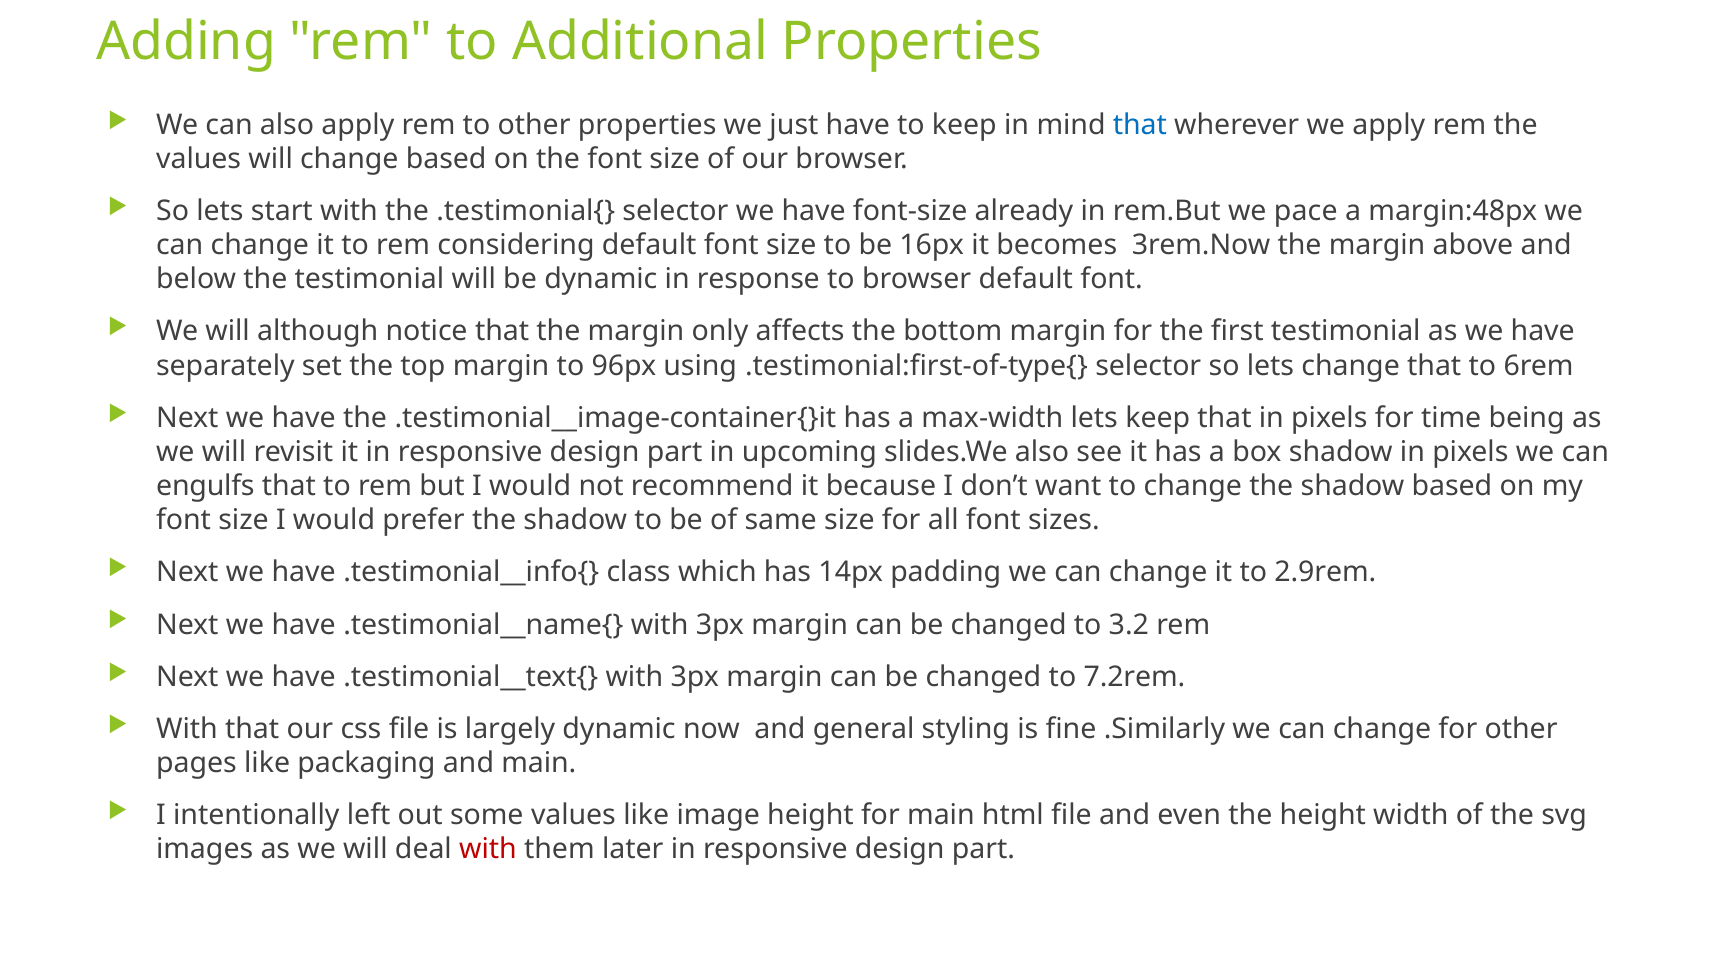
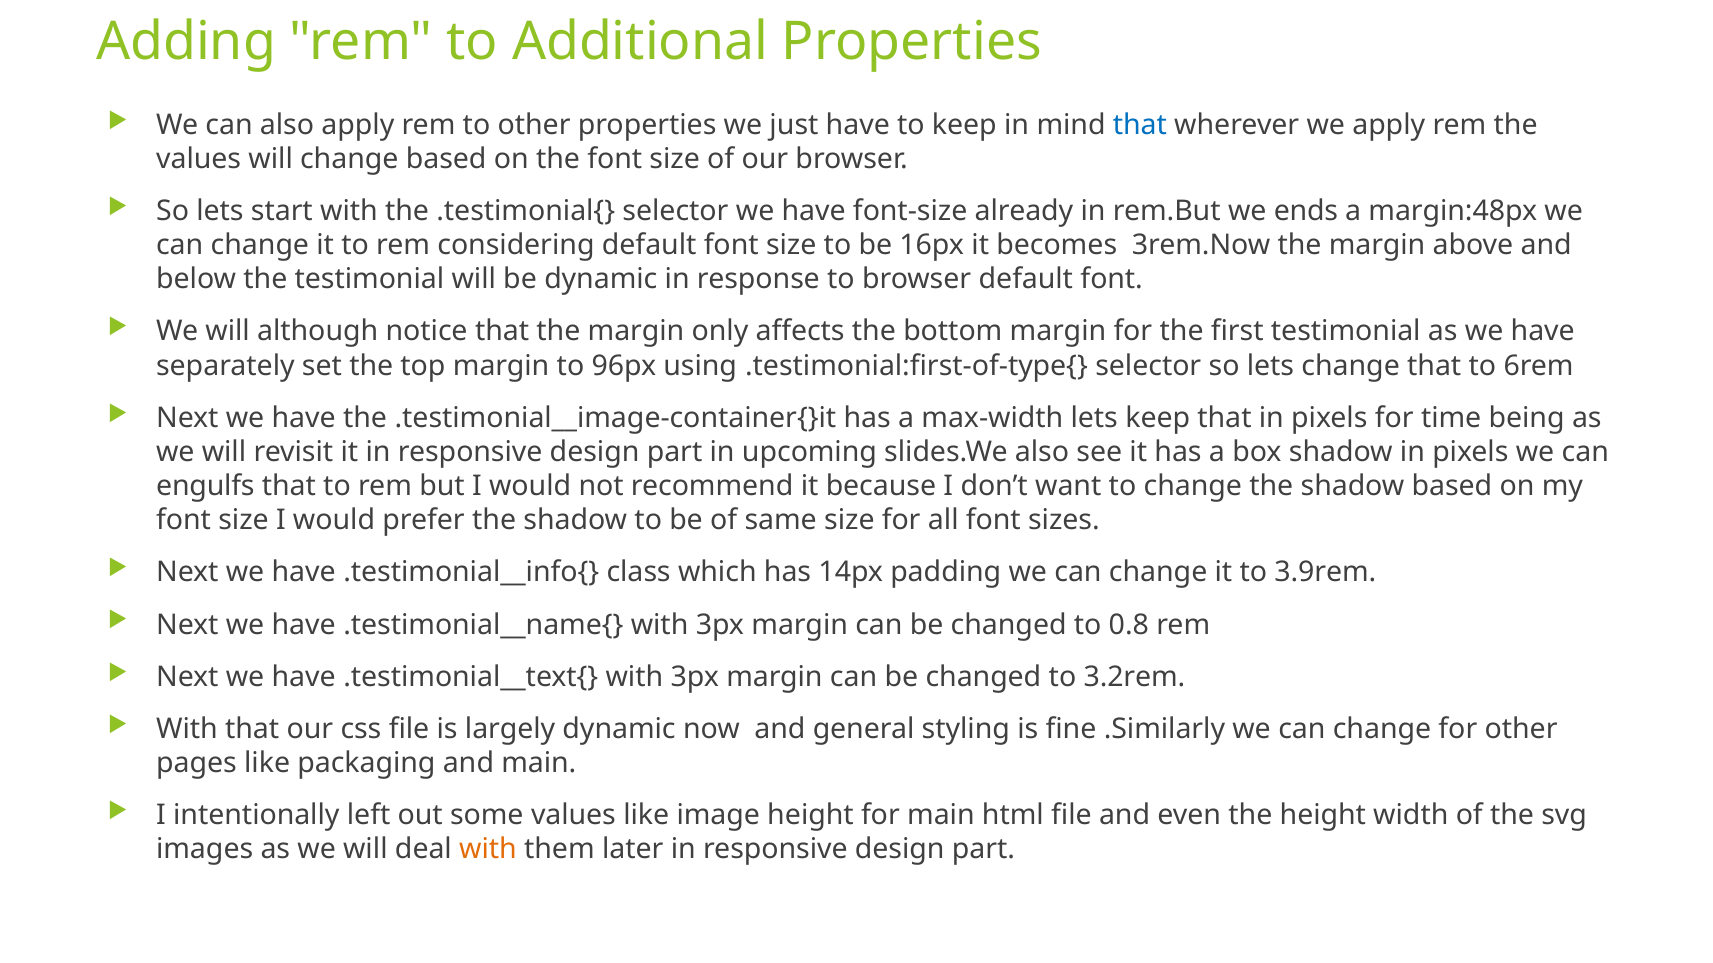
pace: pace -> ends
2.9rem: 2.9rem -> 3.9rem
3.2: 3.2 -> 0.8
7.2rem: 7.2rem -> 3.2rem
with at (488, 850) colour: red -> orange
